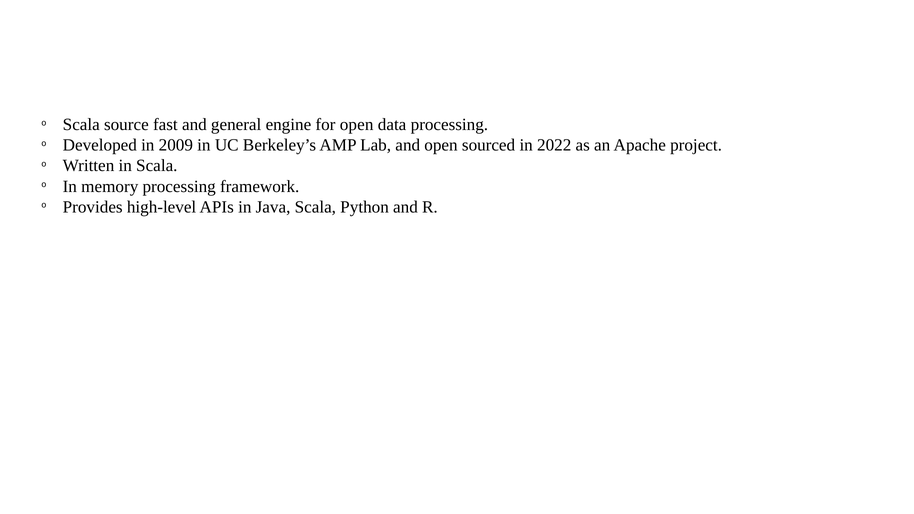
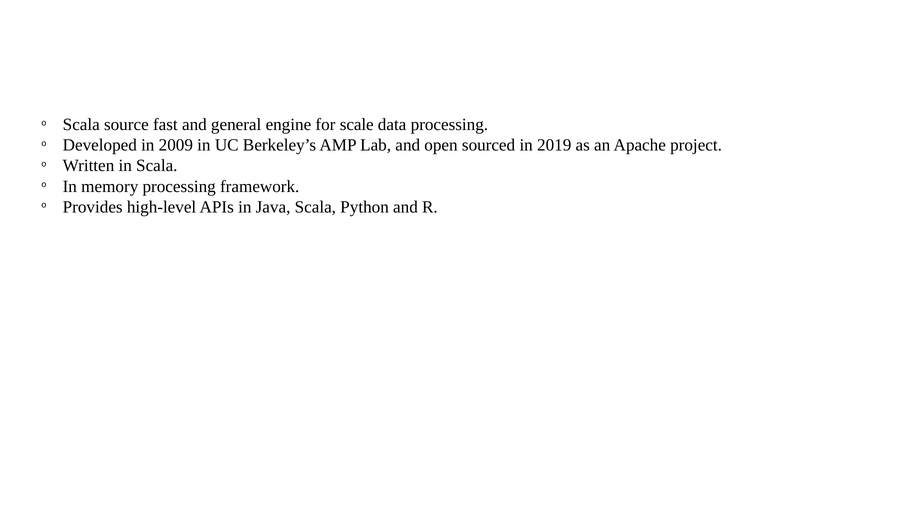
for open: open -> scale
2022: 2022 -> 2019
